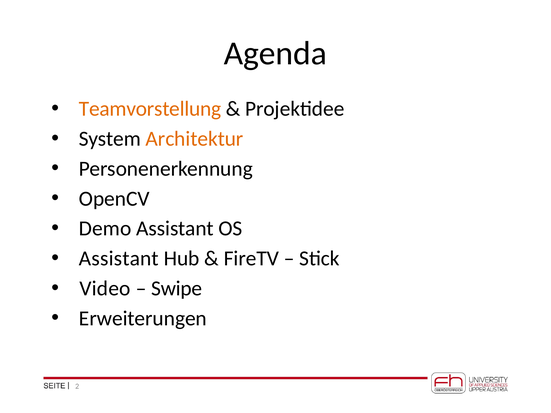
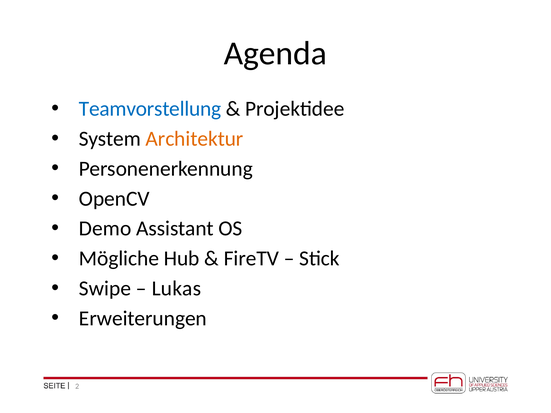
Teamvorstellung colour: orange -> blue
Assistant at (119, 259): Assistant -> Mögliche
Video: Video -> Swipe
Swipe: Swipe -> Lukas
